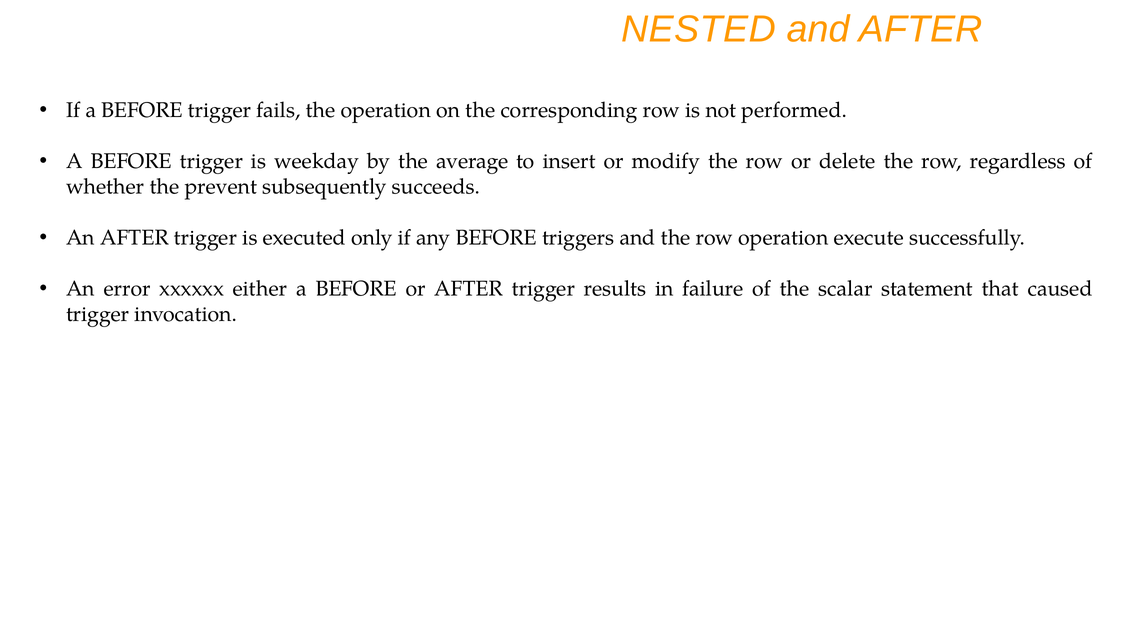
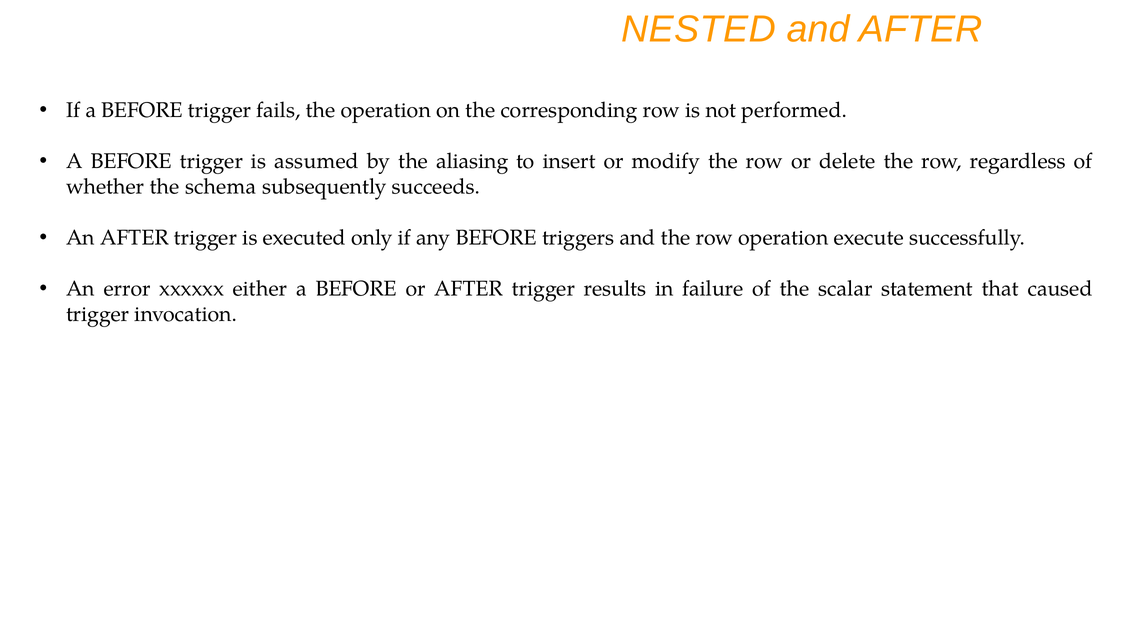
weekday: weekday -> assumed
average: average -> aliasing
prevent: prevent -> schema
